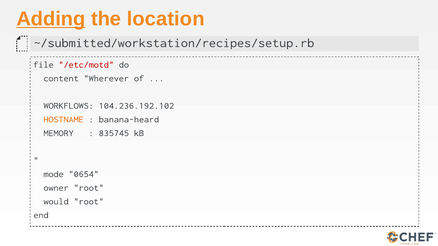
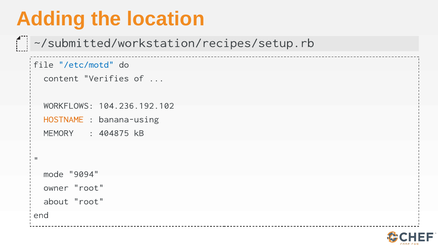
Adding underline: present -> none
/etc/motd colour: red -> blue
Wherever: Wherever -> Verifies
banana-heard: banana-heard -> banana-using
835745: 835745 -> 404875
0654: 0654 -> 9094
would: would -> about
